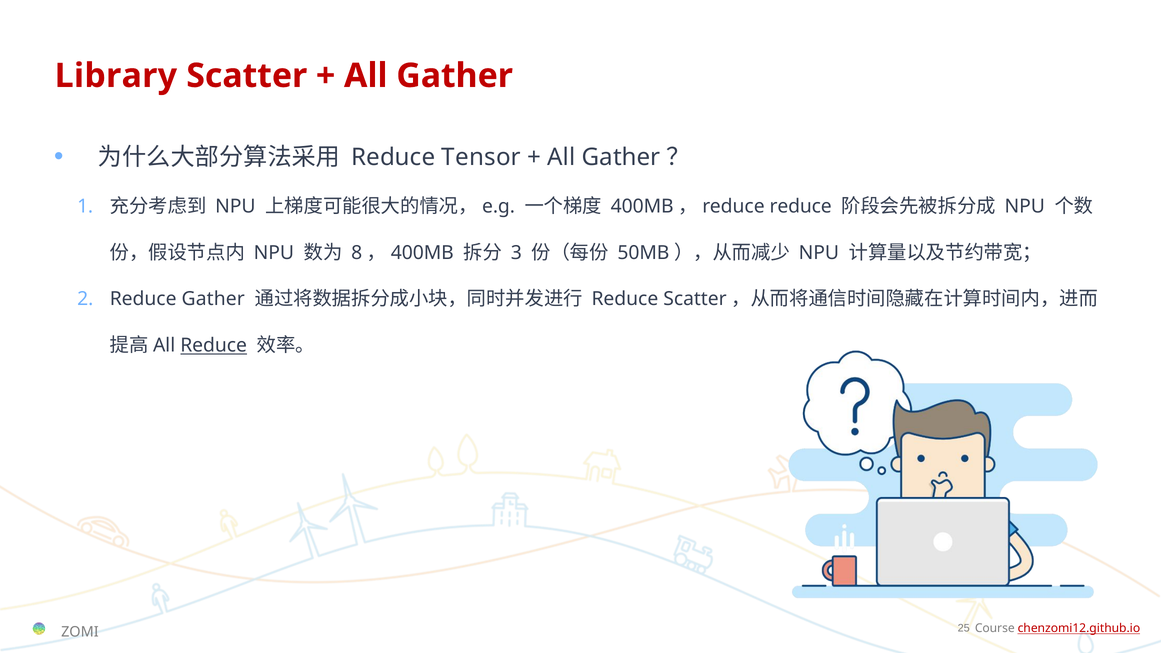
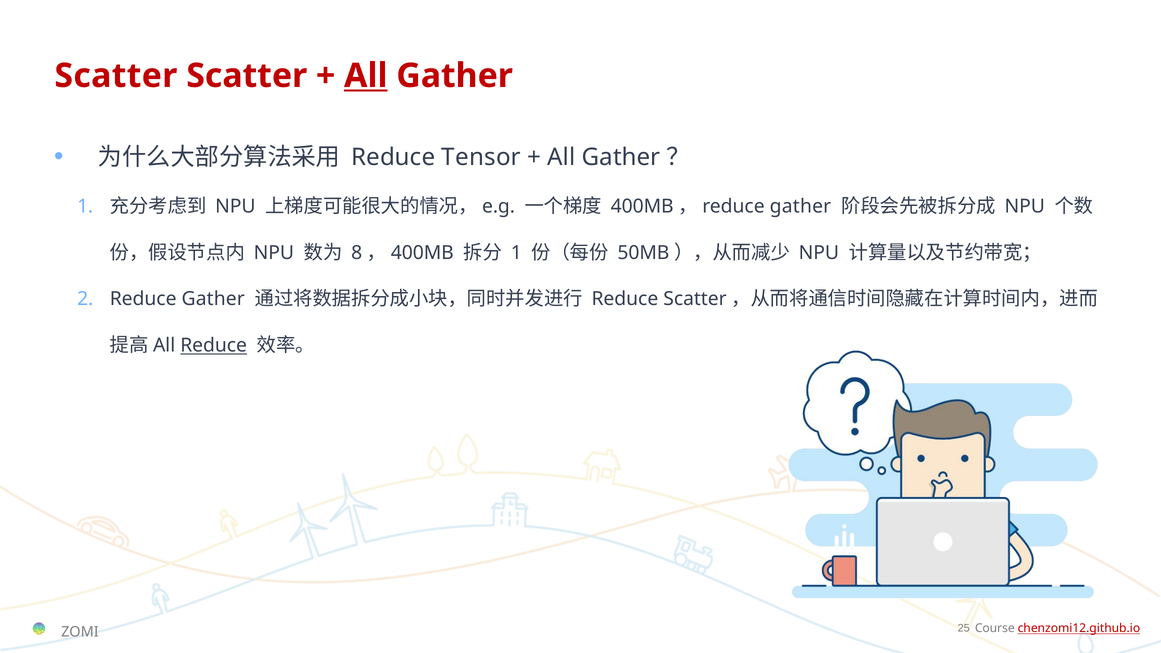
Library at (116, 76): Library -> Scatter
All at (366, 76) underline: none -> present
400MB，reduce reduce: reduce -> gather
3 at (516, 253): 3 -> 1
